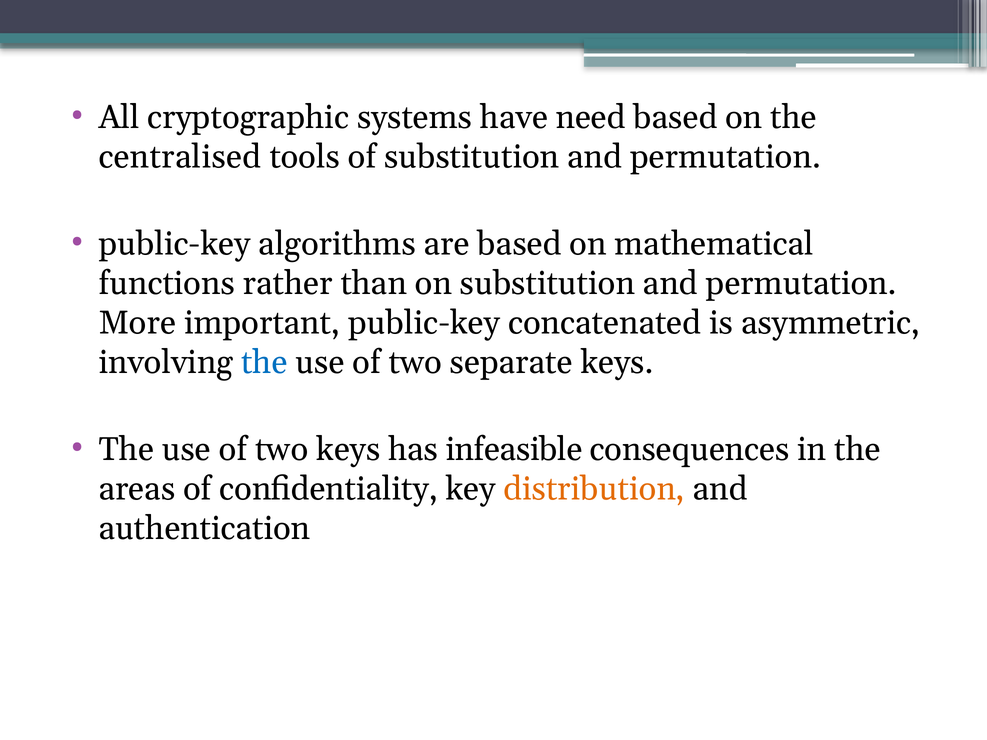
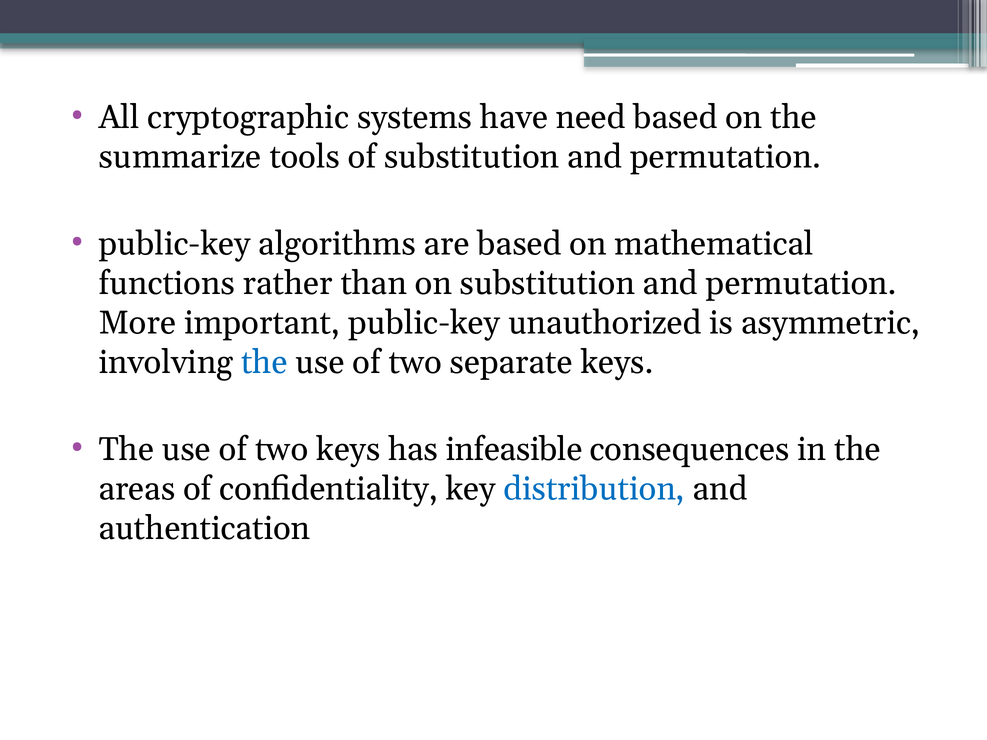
centralised: centralised -> summarize
concatenated: concatenated -> unauthorized
distribution colour: orange -> blue
